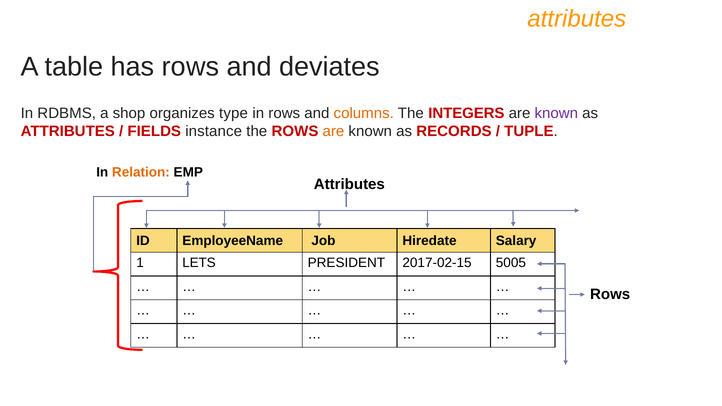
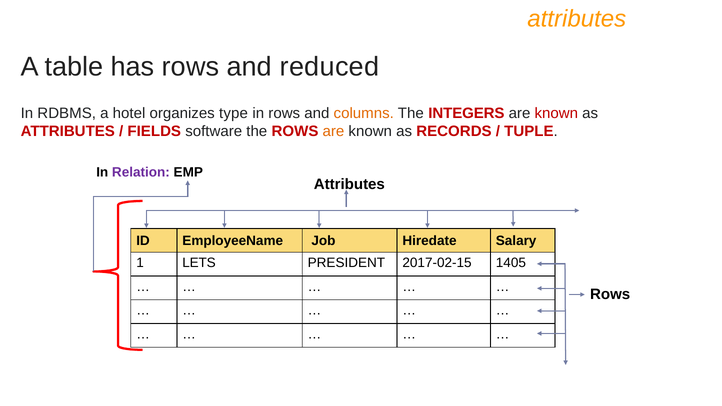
deviates: deviates -> reduced
shop: shop -> hotel
known at (556, 113) colour: purple -> red
instance: instance -> software
Relation colour: orange -> purple
5005: 5005 -> 1405
